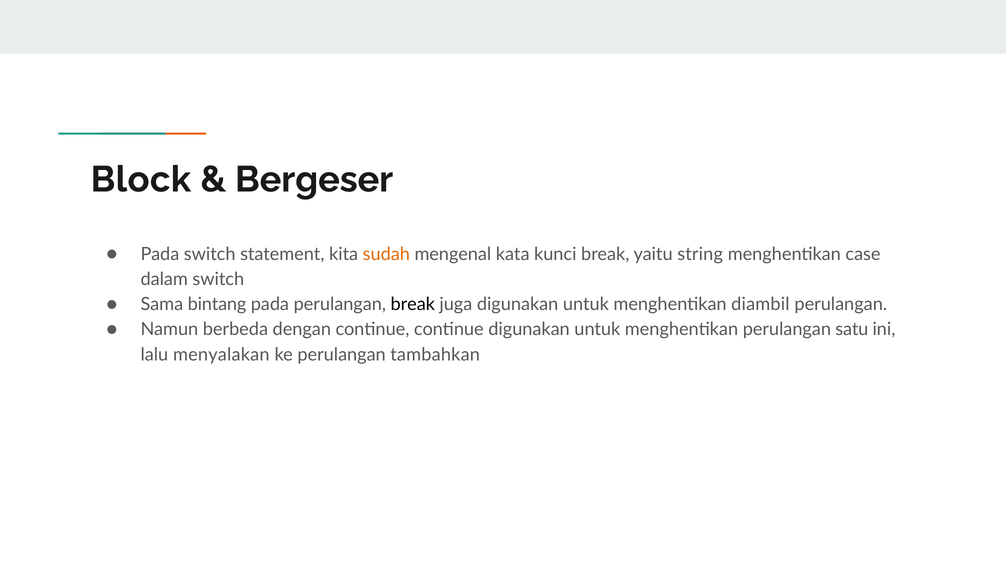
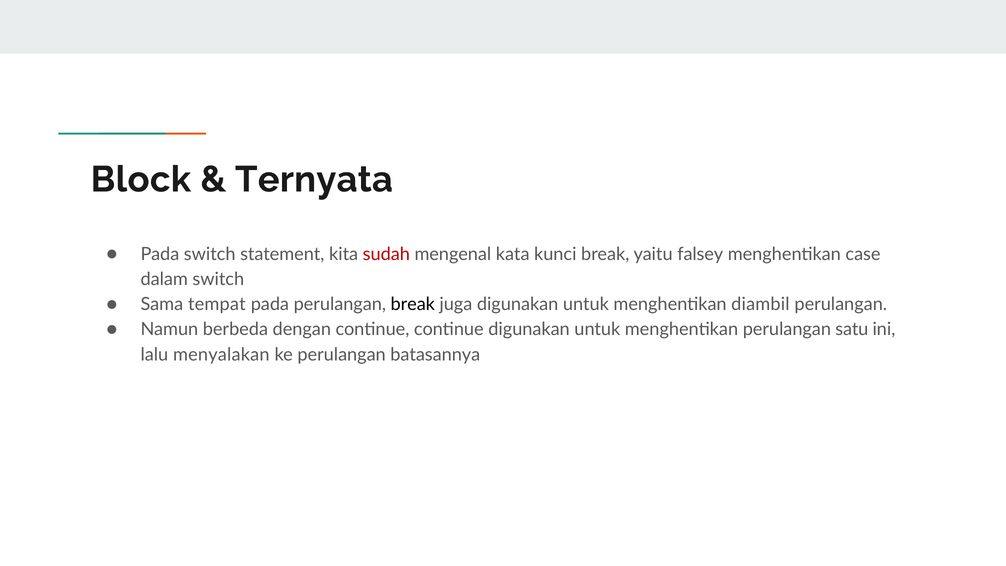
Bergeser: Bergeser -> Ternyata
sudah colour: orange -> red
string: string -> falsey
bintang: bintang -> tempat
tambahkan: tambahkan -> batasannya
